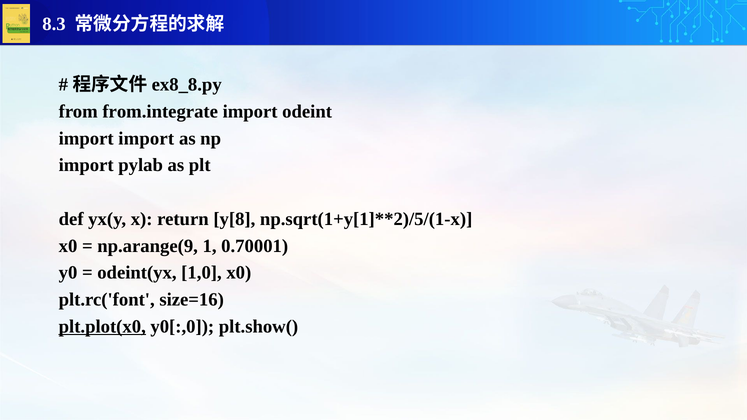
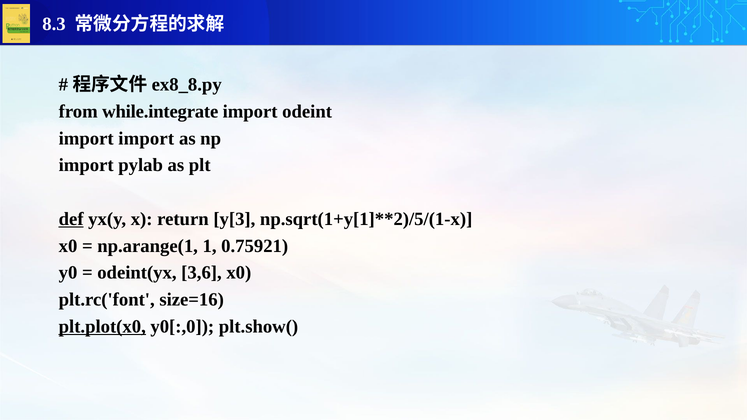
from.integrate: from.integrate -> while.integrate
def underline: none -> present
y[8: y[8 -> y[3
np.arange(9: np.arange(9 -> np.arange(1
0.70001: 0.70001 -> 0.75921
1,0: 1,0 -> 3,6
